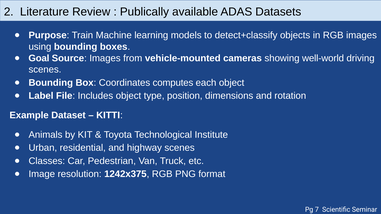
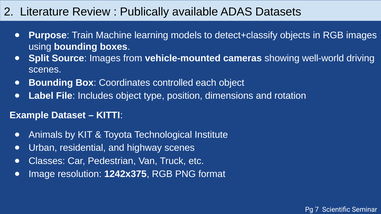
Goal: Goal -> Split
computes: computes -> controlled
